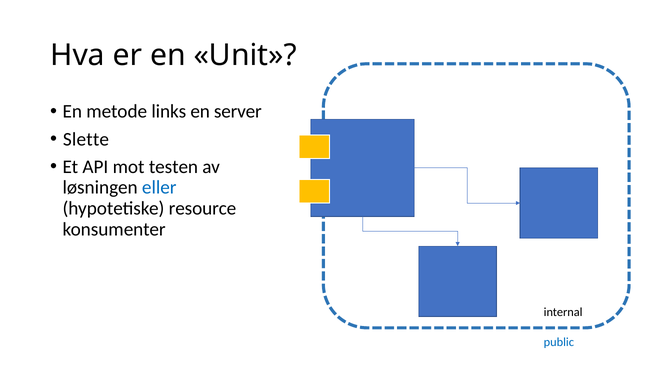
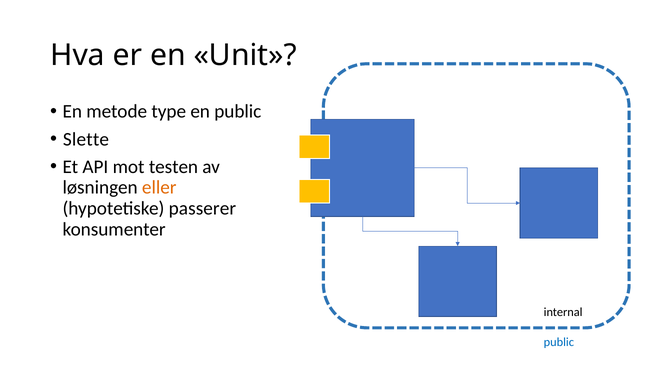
links: links -> type
en server: server -> public
eller colour: blue -> orange
resource: resource -> passerer
